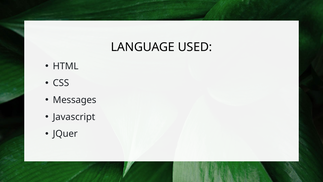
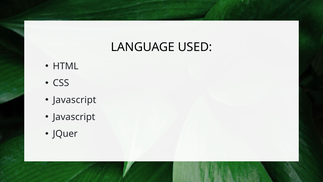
Messages at (75, 100): Messages -> Javascript
